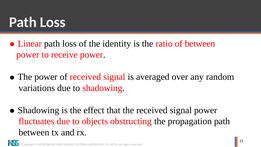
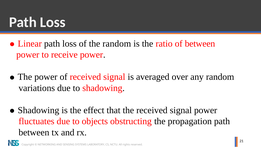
the identity: identity -> random
